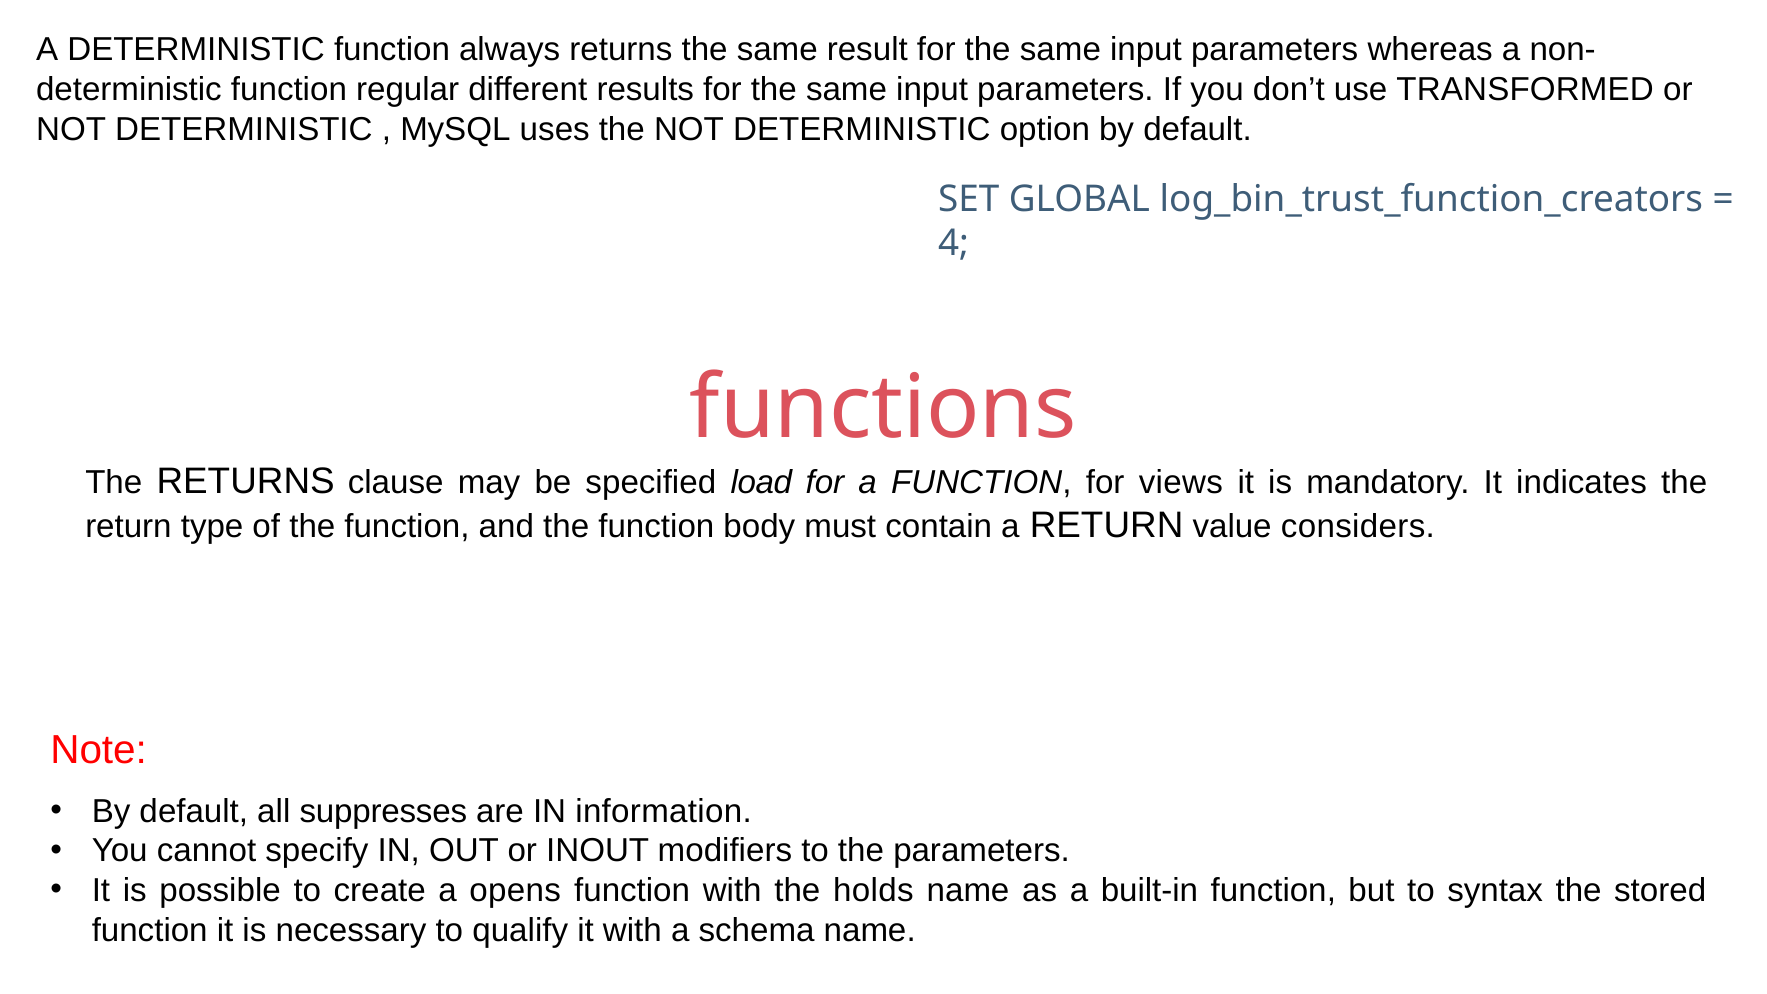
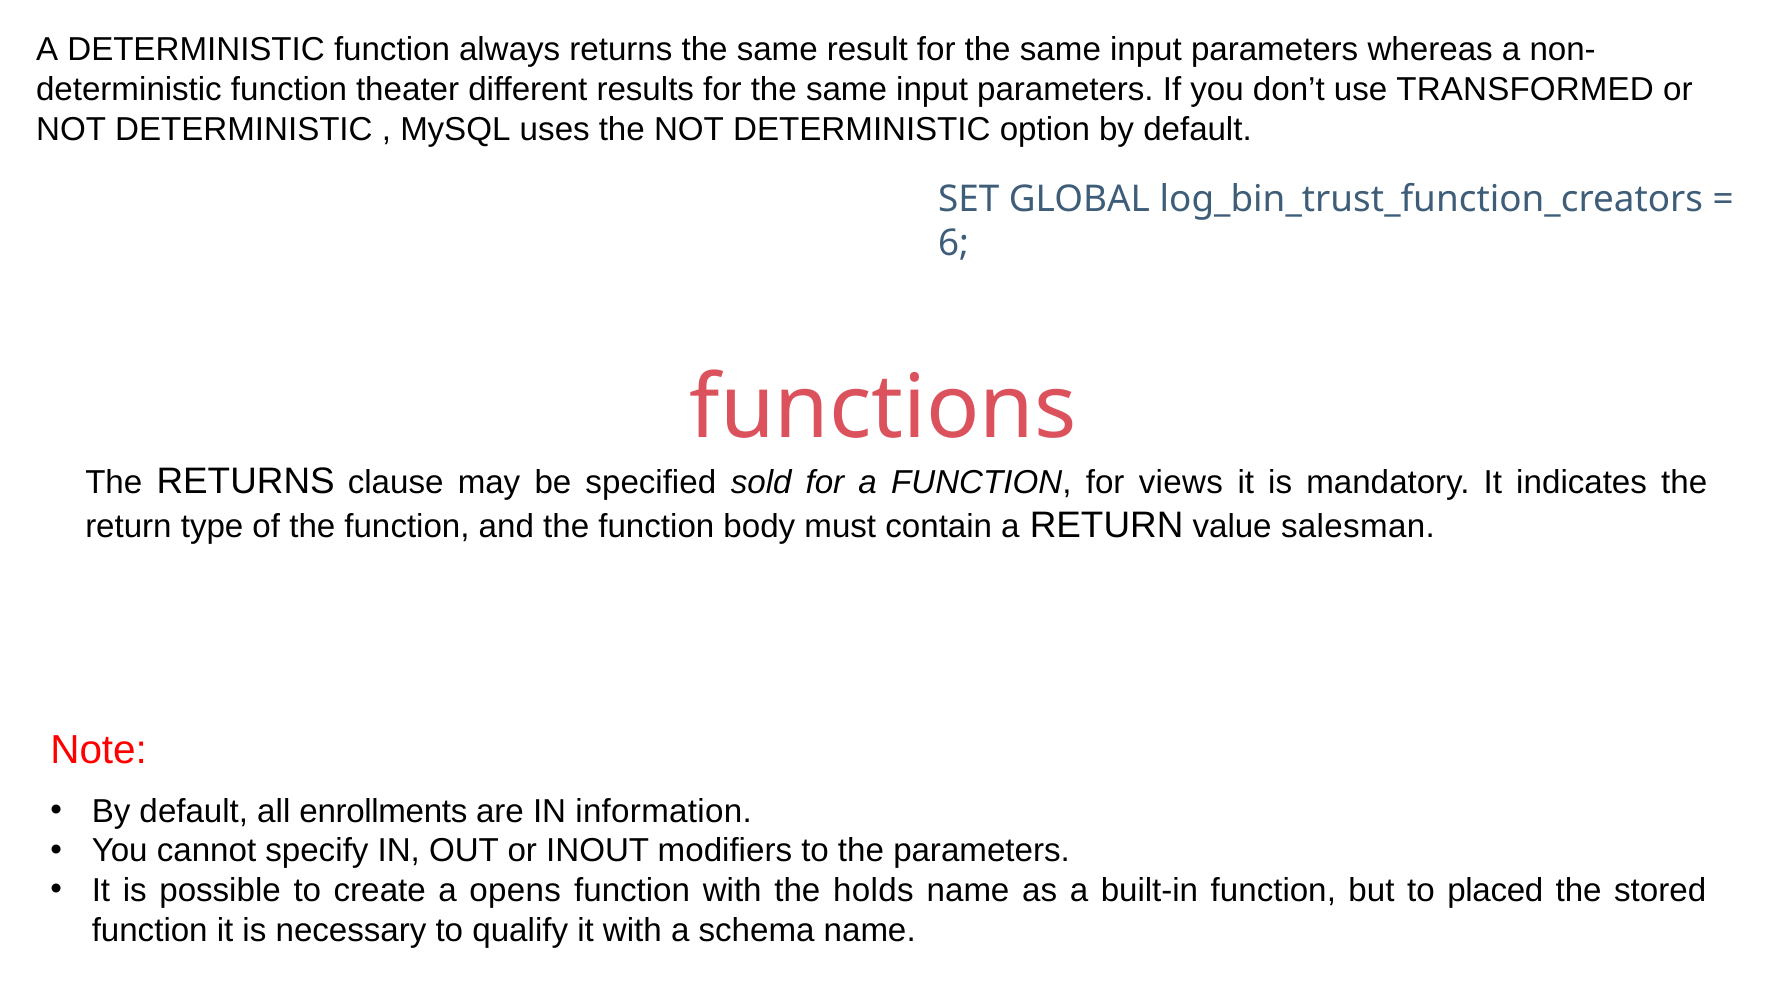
regular: regular -> theater
4: 4 -> 6
load: load -> sold
considers: considers -> salesman
suppresses: suppresses -> enrollments
syntax: syntax -> placed
